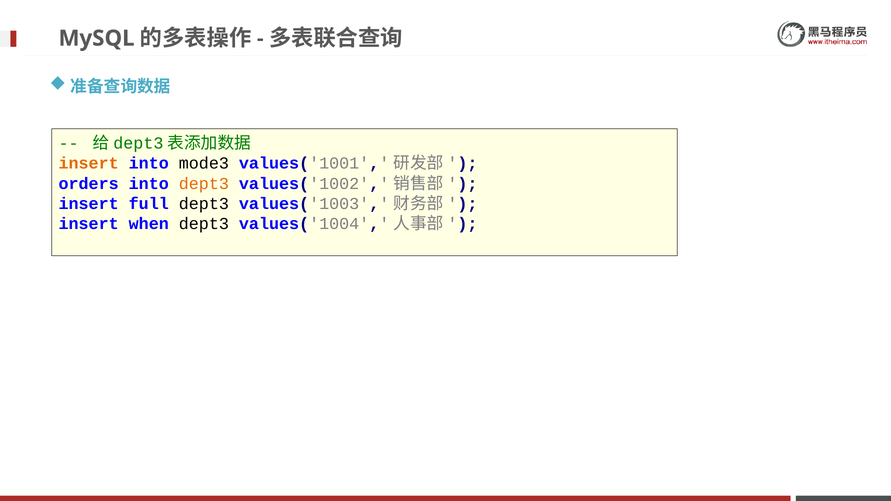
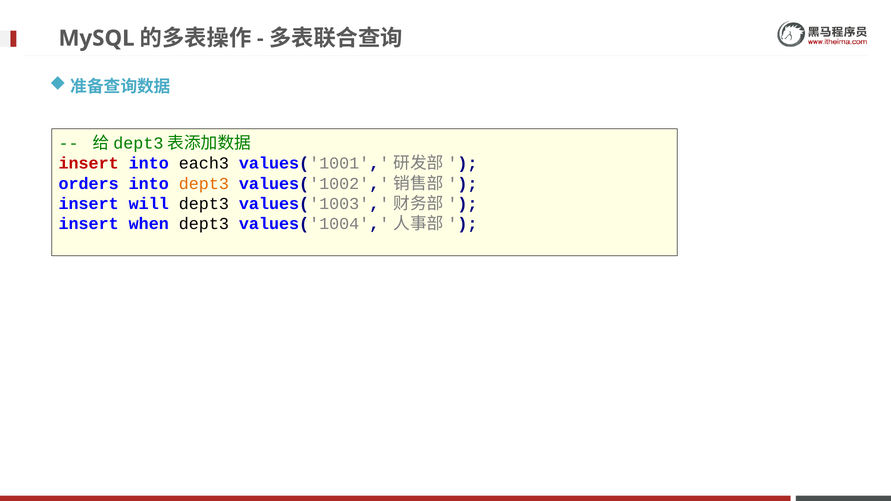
insert at (89, 164) colour: orange -> red
mode3: mode3 -> each3
full: full -> will
